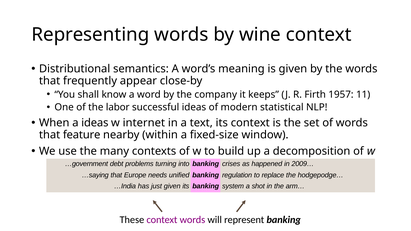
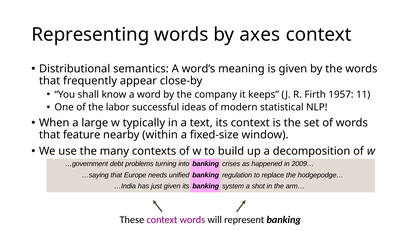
wine: wine -> axes
a ideas: ideas -> large
internet: internet -> typically
